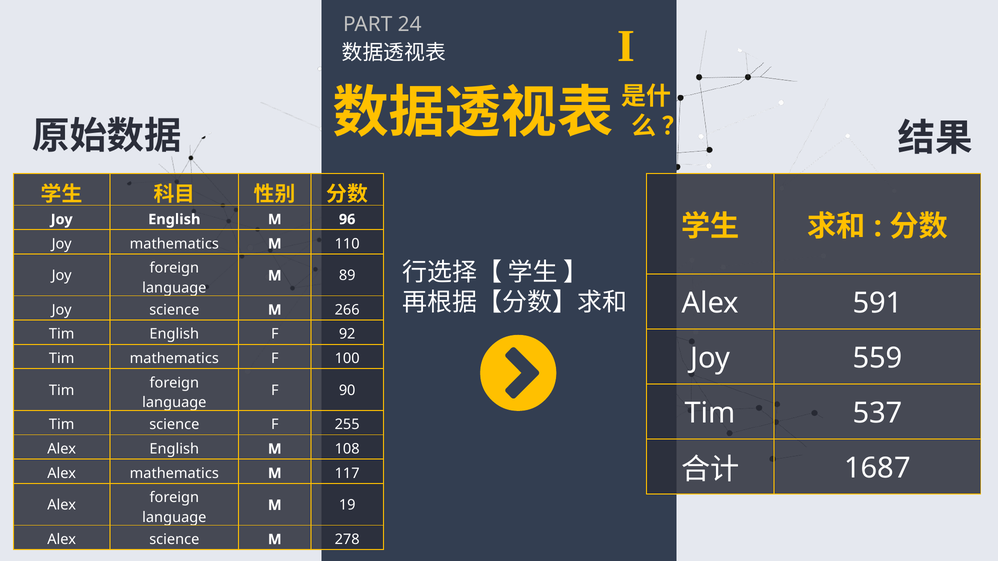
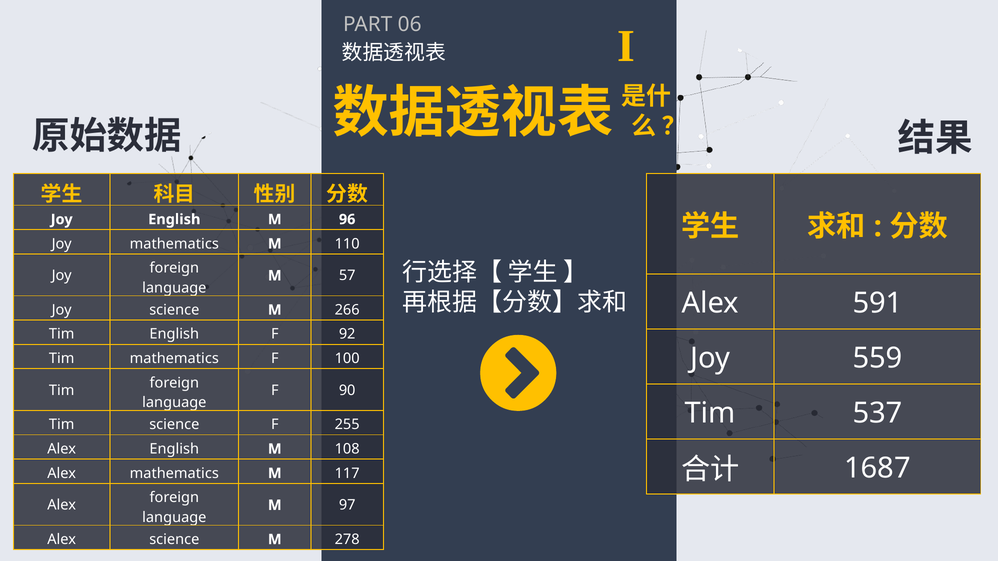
24: 24 -> 06
89: 89 -> 57
19: 19 -> 97
